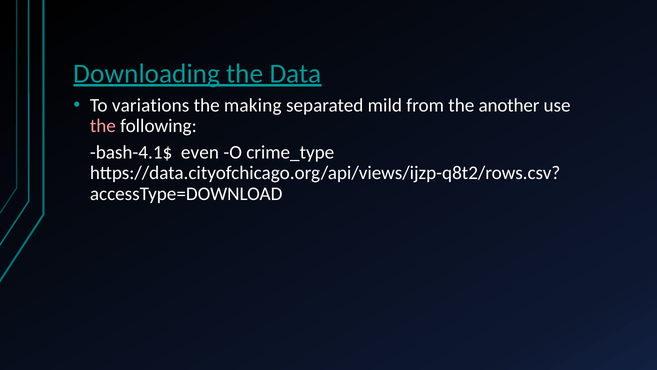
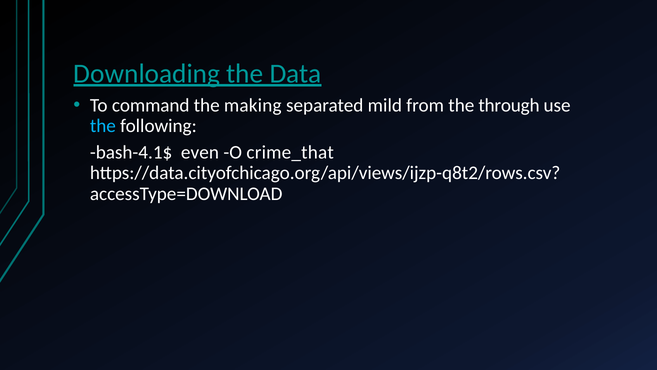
variations: variations -> command
another: another -> through
the at (103, 126) colour: pink -> light blue
crime_type: crime_type -> crime_that
